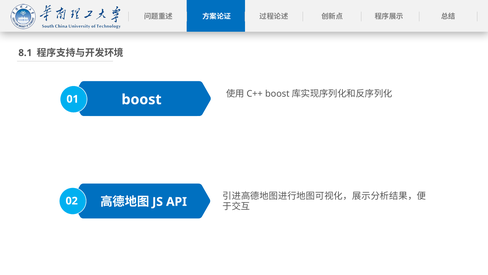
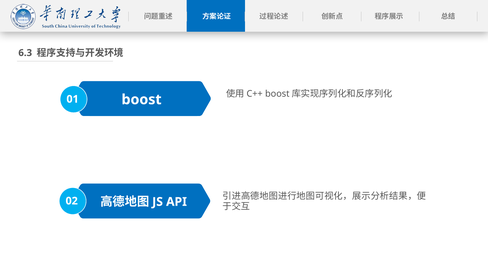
8.1: 8.1 -> 6.3
